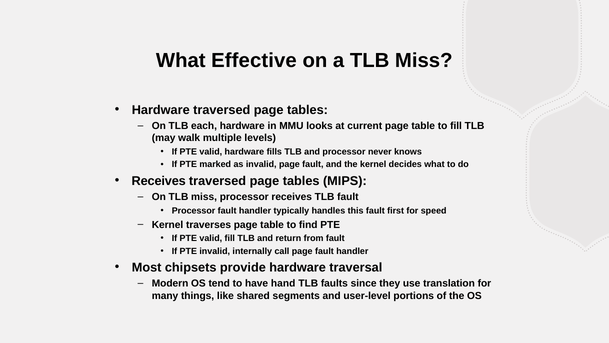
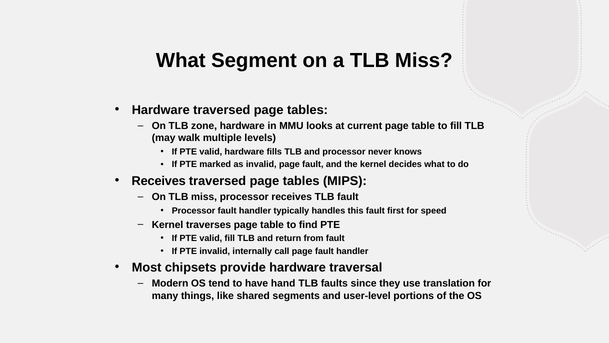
Effective: Effective -> Segment
each: each -> zone
